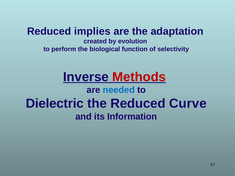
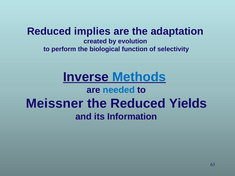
Methods colour: red -> blue
Dielectric: Dielectric -> Meissner
Curve: Curve -> Yields
